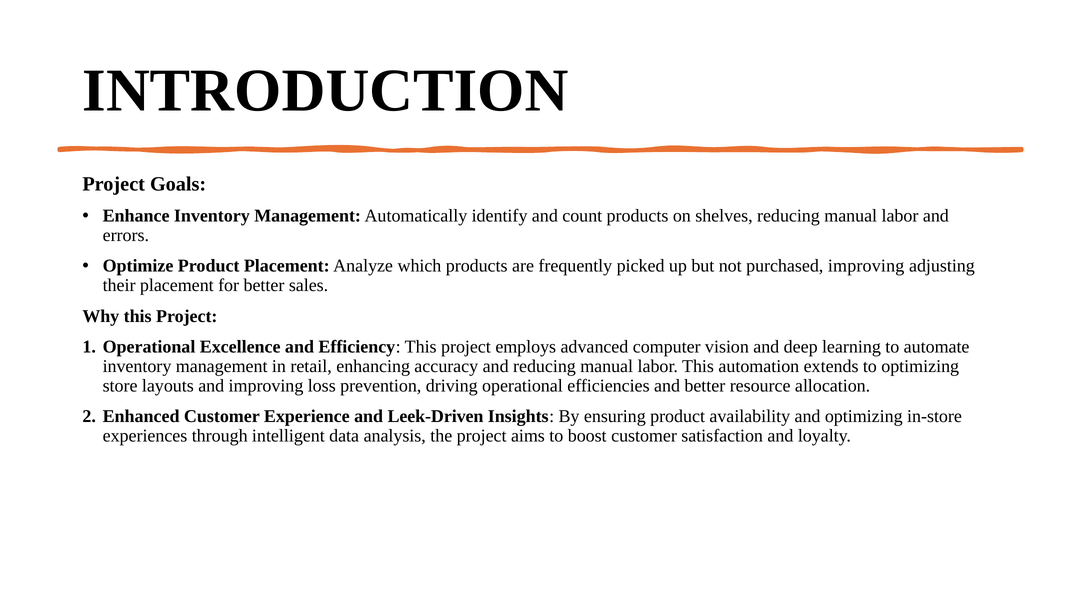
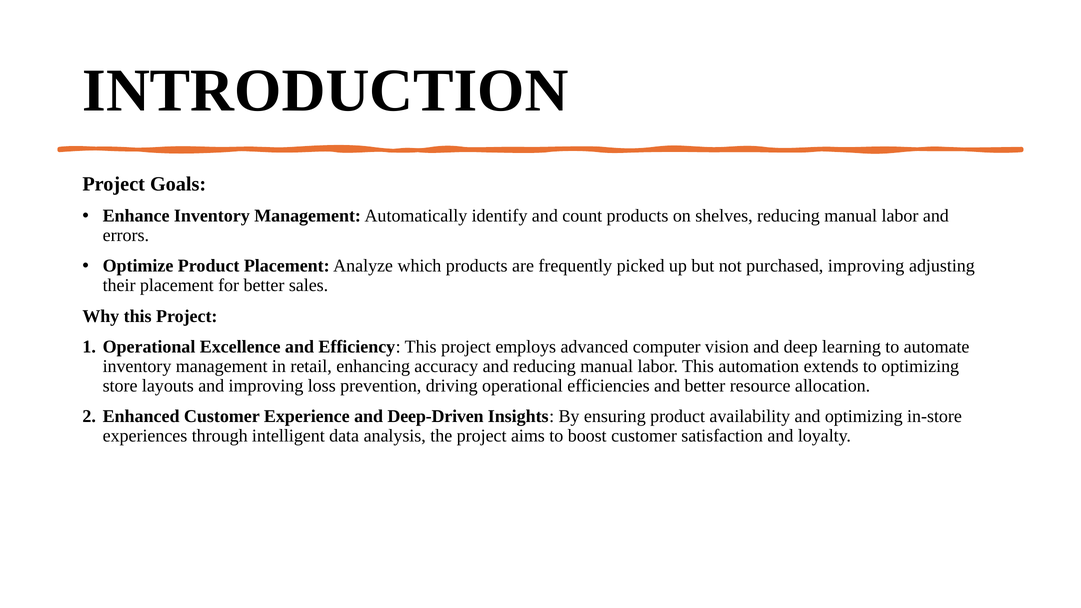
Leek-Driven: Leek-Driven -> Deep-Driven
